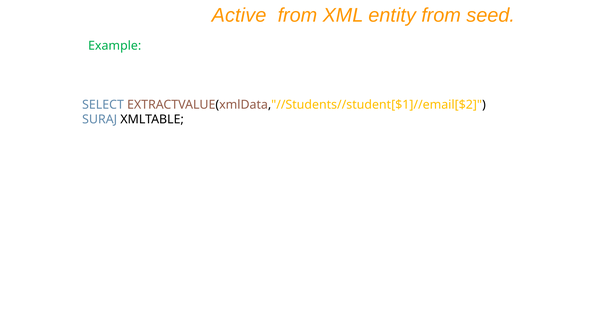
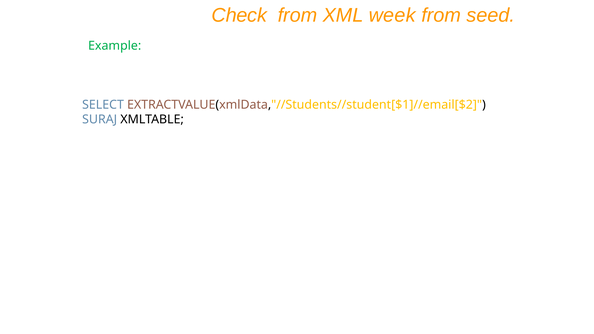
Active: Active -> Check
entity: entity -> week
